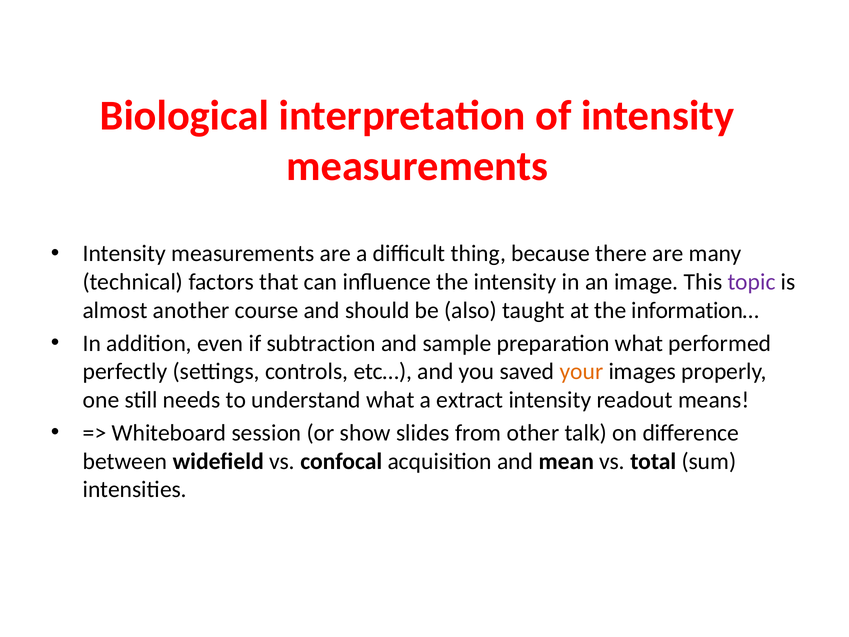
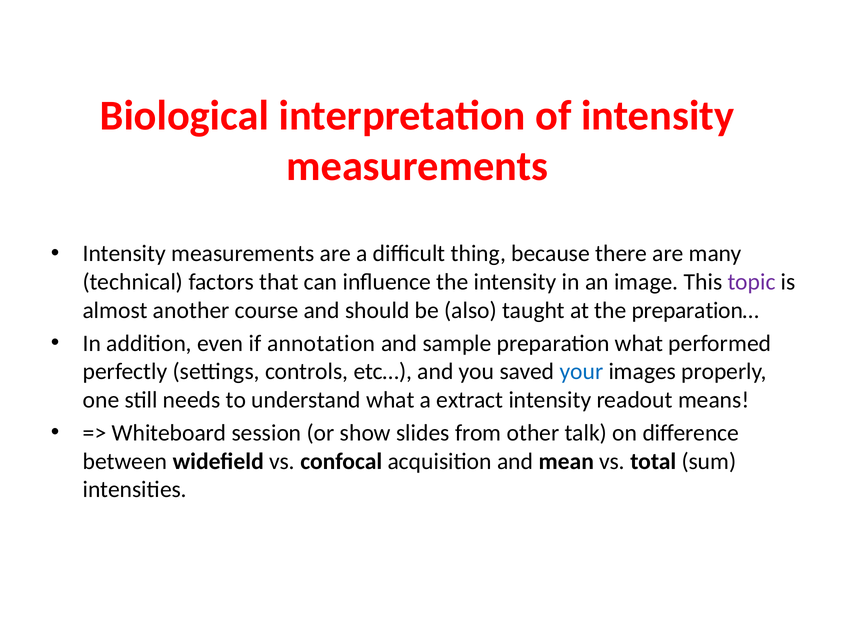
information…: information… -> preparation…
subtraction: subtraction -> annotation
your colour: orange -> blue
